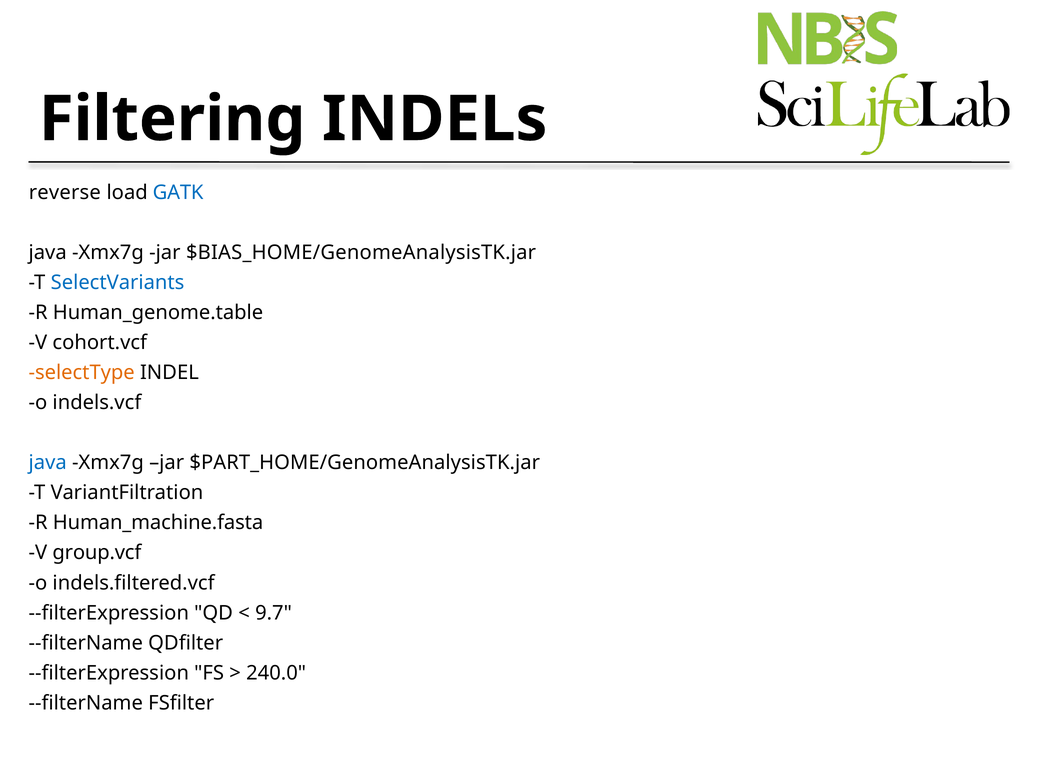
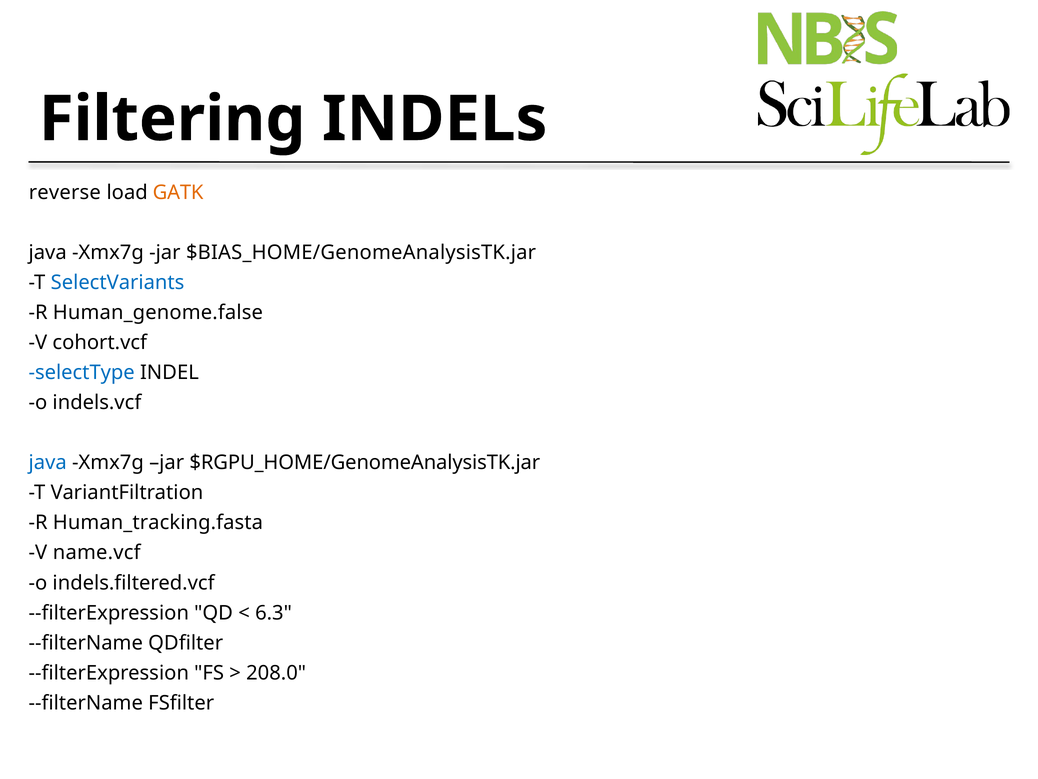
GATK colour: blue -> orange
Human_genome.table: Human_genome.table -> Human_genome.false
selectType colour: orange -> blue
$PART_HOME/GenomeAnalysisTK.jar: $PART_HOME/GenomeAnalysisTK.jar -> $RGPU_HOME/GenomeAnalysisTK.jar
Human_machine.fasta: Human_machine.fasta -> Human_tracking.fasta
group.vcf: group.vcf -> name.vcf
9.7: 9.7 -> 6.3
240.0: 240.0 -> 208.0
